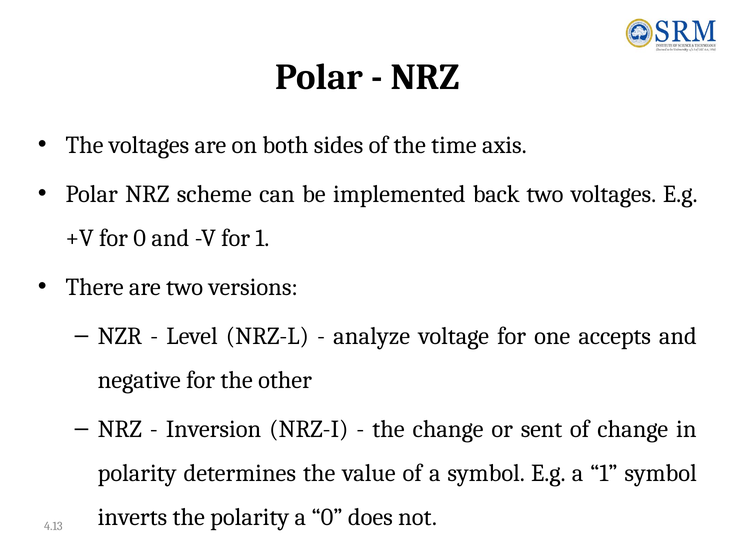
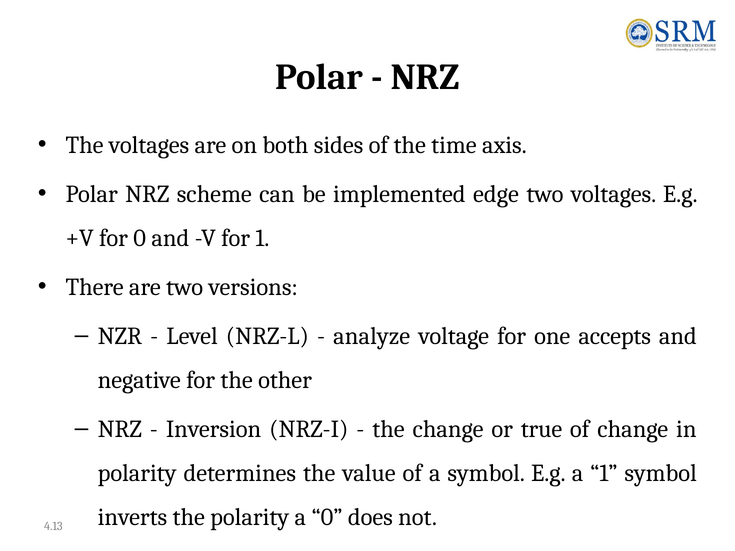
back: back -> edge
sent: sent -> true
